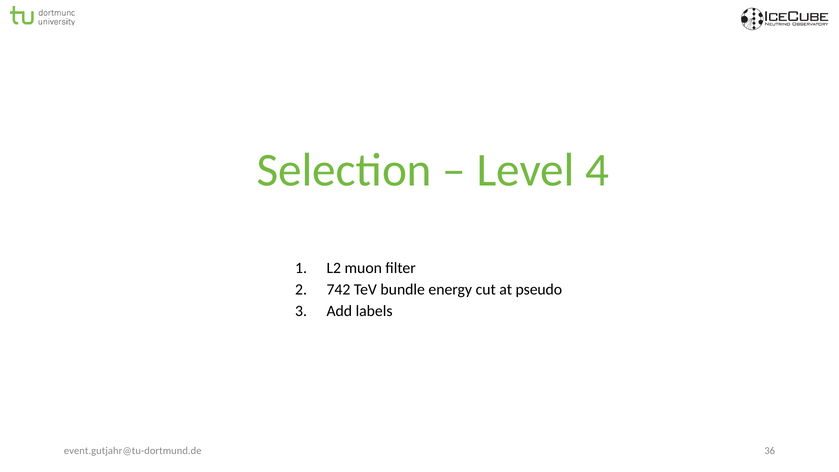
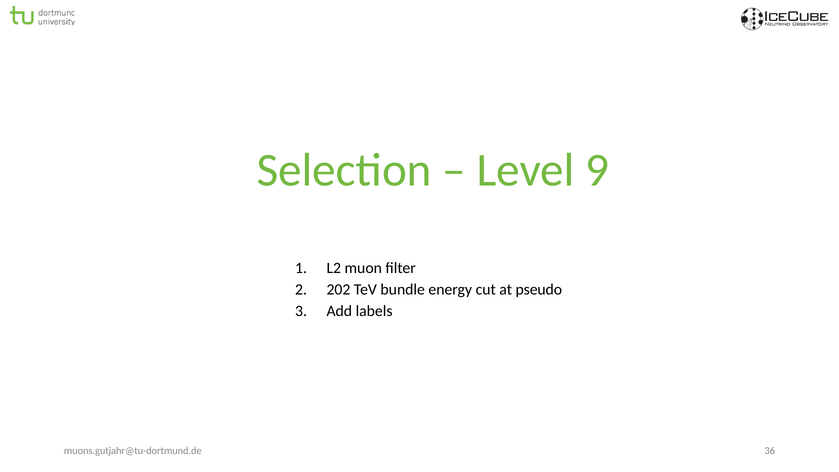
4: 4 -> 9
742: 742 -> 202
event.gutjahr@tu-dortmund.de: event.gutjahr@tu-dortmund.de -> muons.gutjahr@tu-dortmund.de
